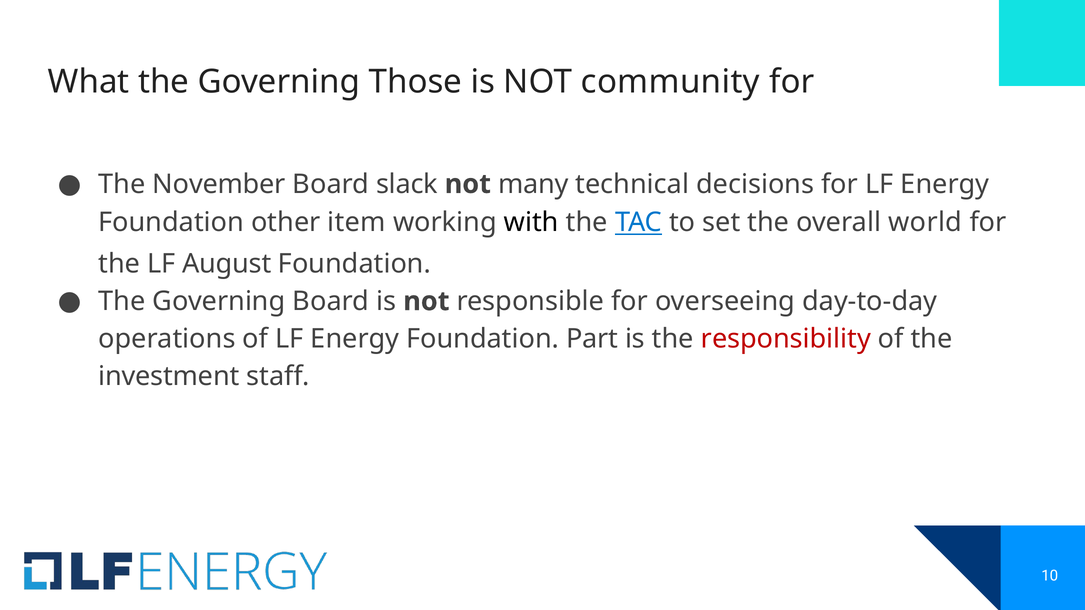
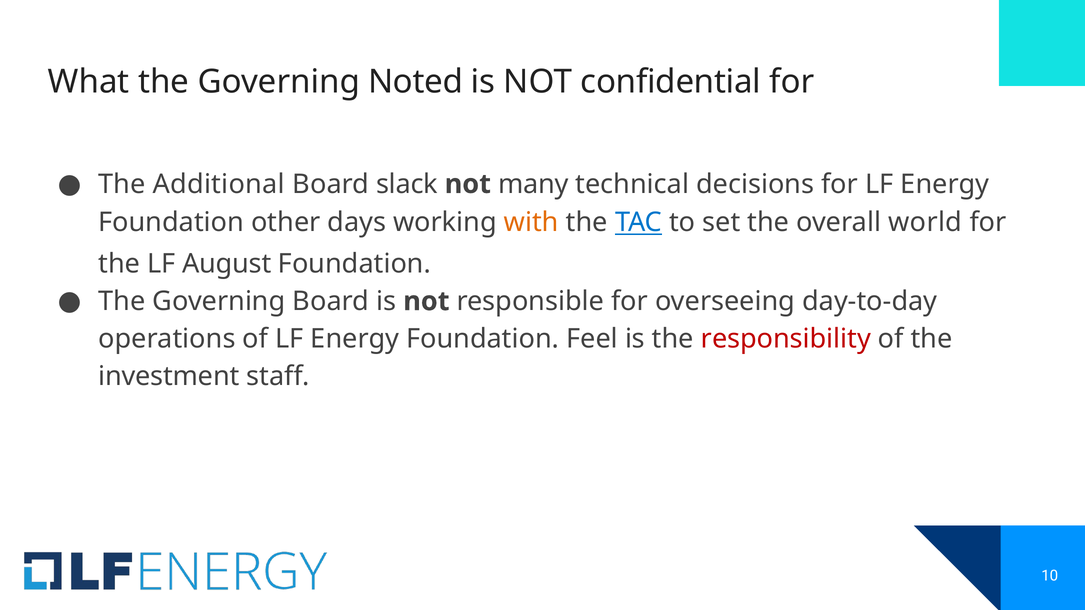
Those: Those -> Noted
community: community -> confidential
November: November -> Additional
item: item -> days
with colour: black -> orange
Part: Part -> Feel
